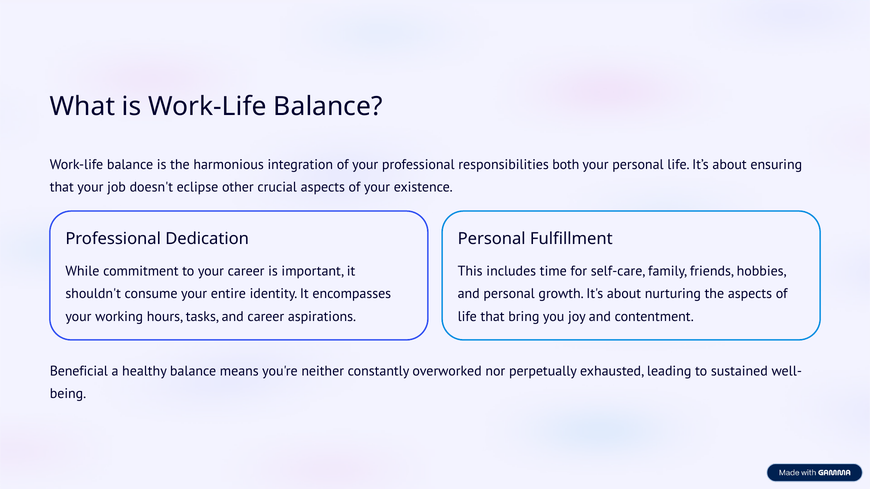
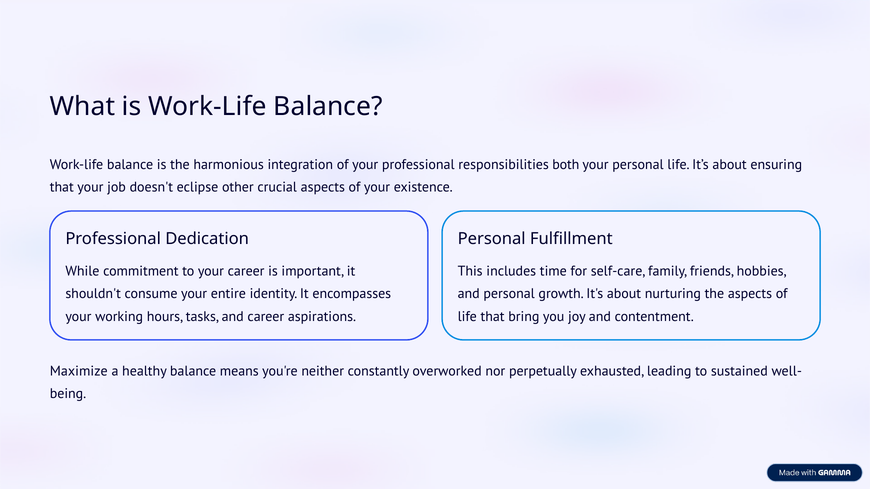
Beneficial: Beneficial -> Maximize
